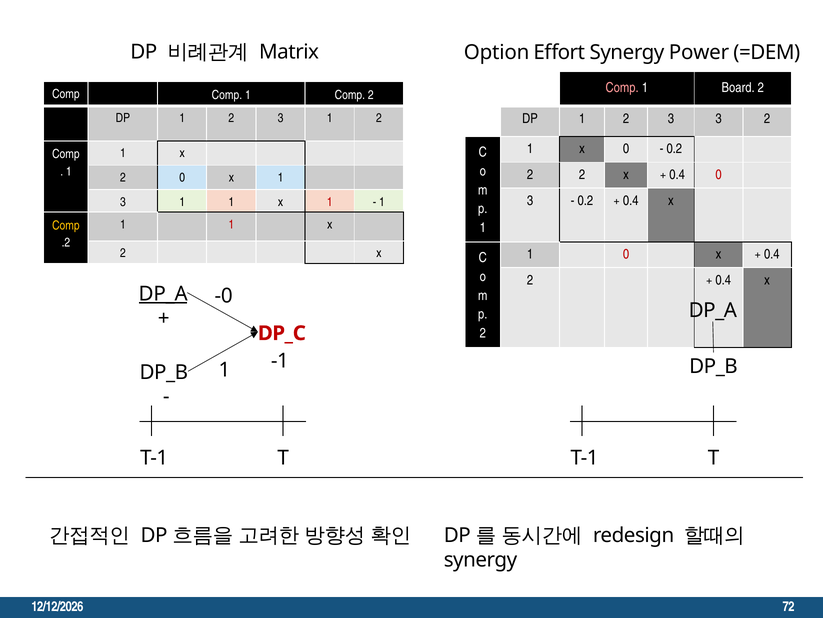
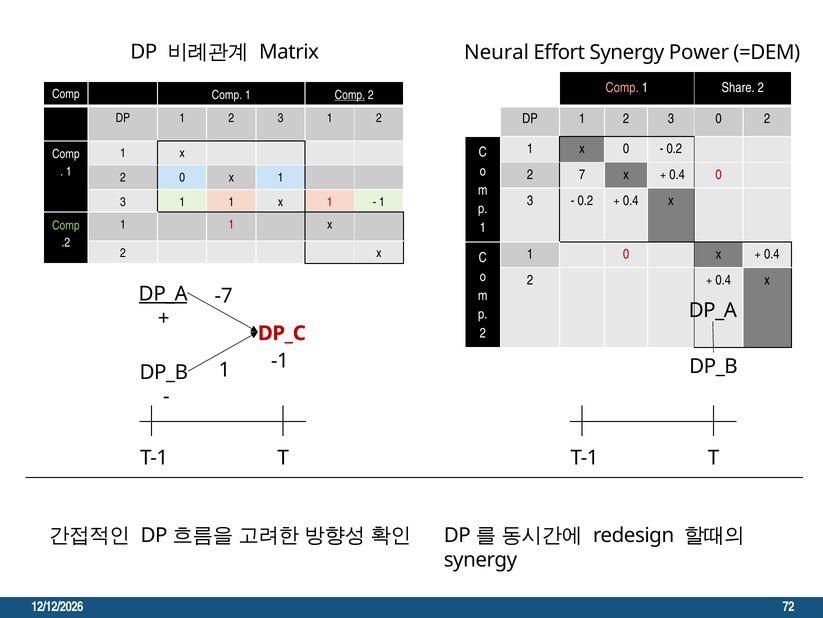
Option: Option -> Neural
Board: Board -> Share
Comp at (350, 95) underline: none -> present
3 3: 3 -> 0
2 2: 2 -> 7
Comp at (66, 225) colour: yellow -> light green
-0: -0 -> -7
